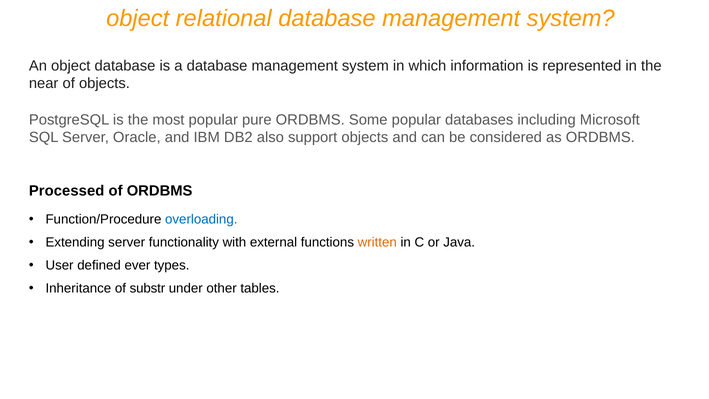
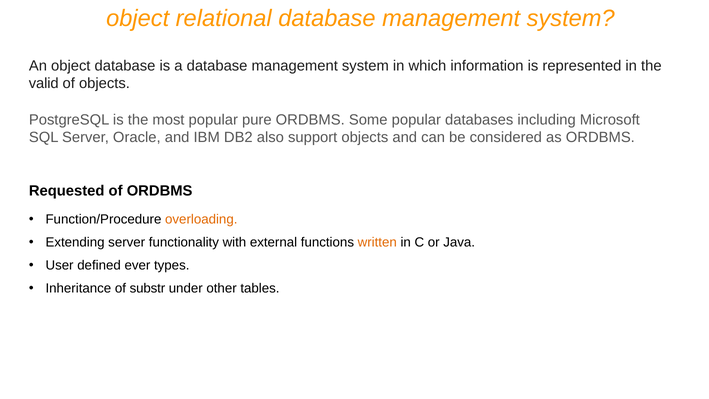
near: near -> valid
Processed: Processed -> Requested
overloading colour: blue -> orange
